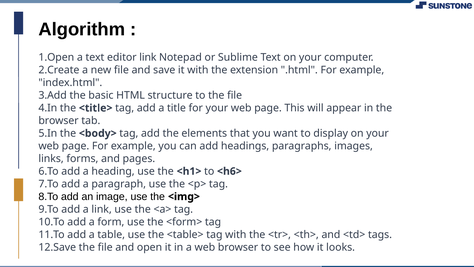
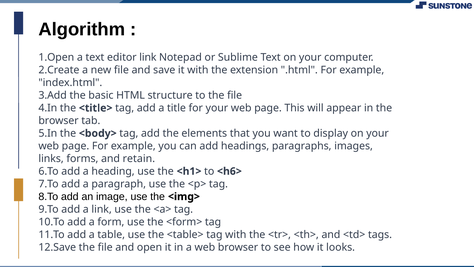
pages: pages -> retain
